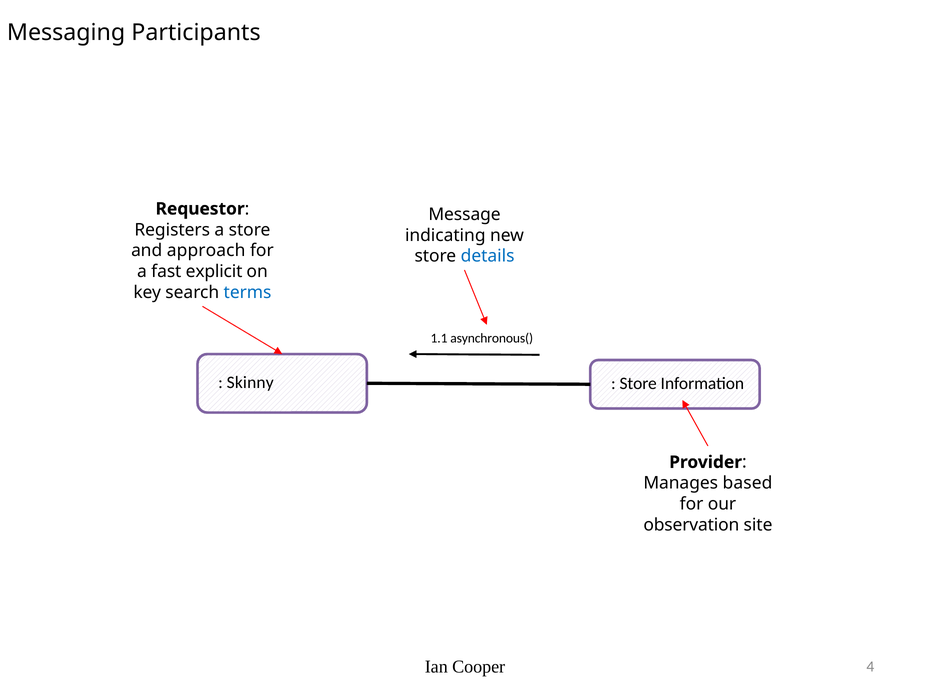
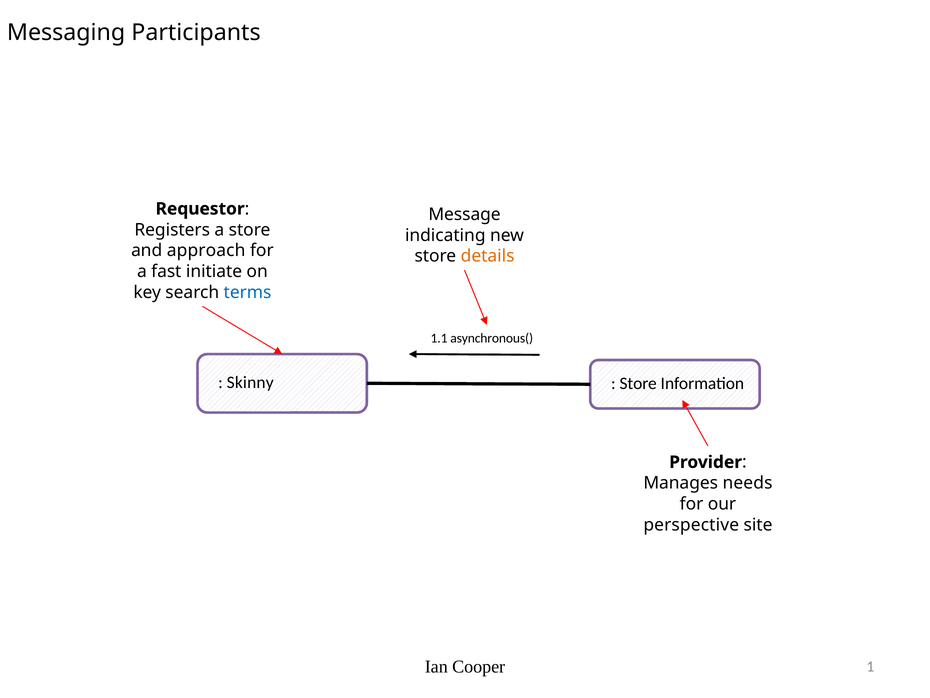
details colour: blue -> orange
explicit: explicit -> initiate
based: based -> needs
observation: observation -> perspective
4: 4 -> 1
